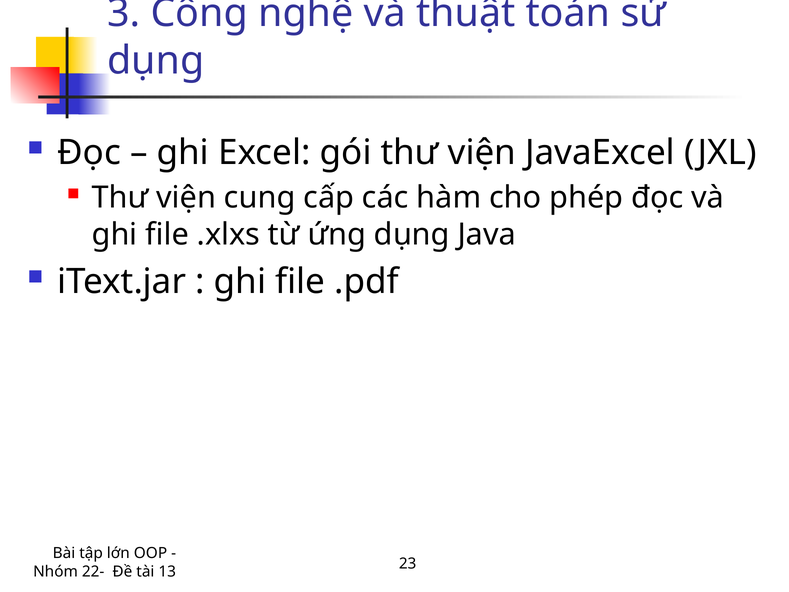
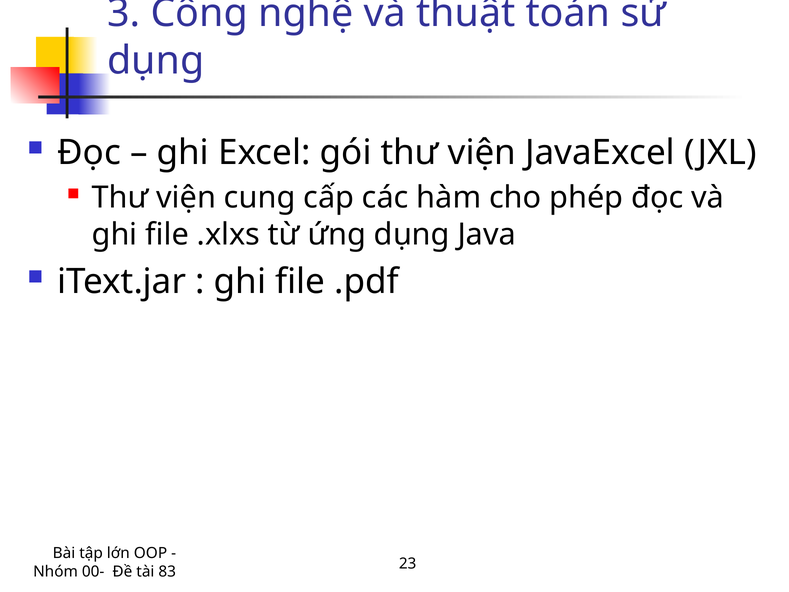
22-: 22- -> 00-
13: 13 -> 83
